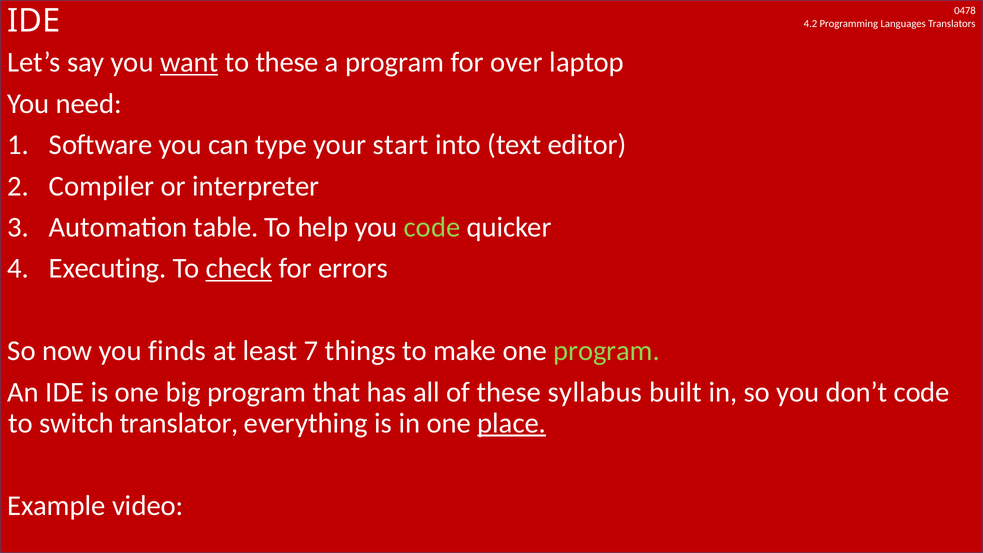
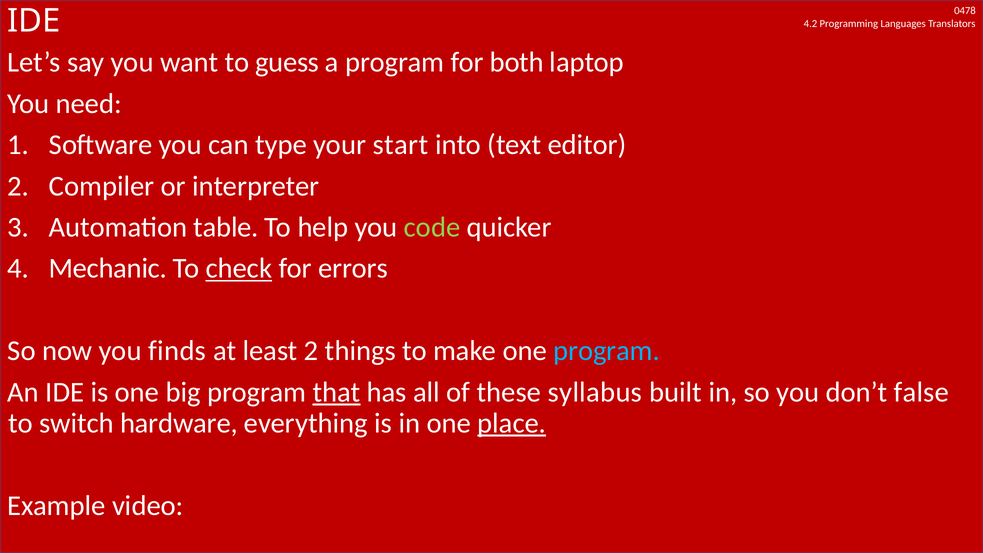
want underline: present -> none
to these: these -> guess
over: over -> both
Executing: Executing -> Mechanic
least 7: 7 -> 2
program at (607, 351) colour: light green -> light blue
that underline: none -> present
don’t code: code -> false
translator: translator -> hardware
